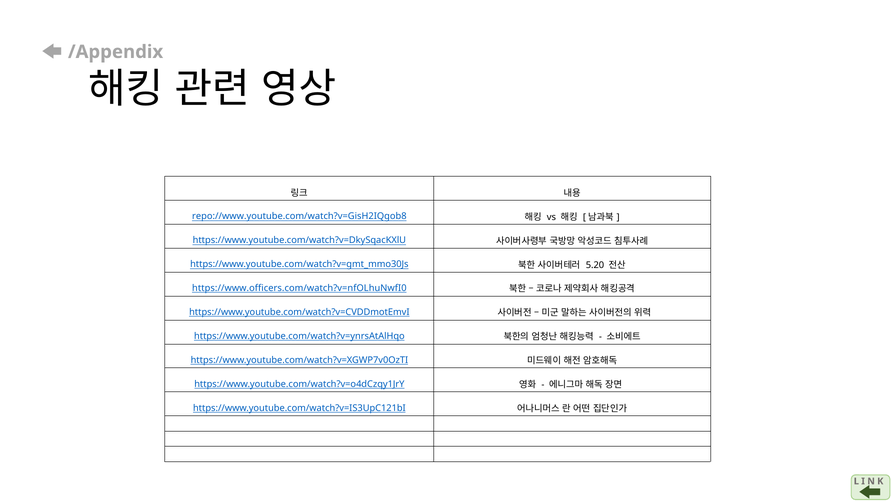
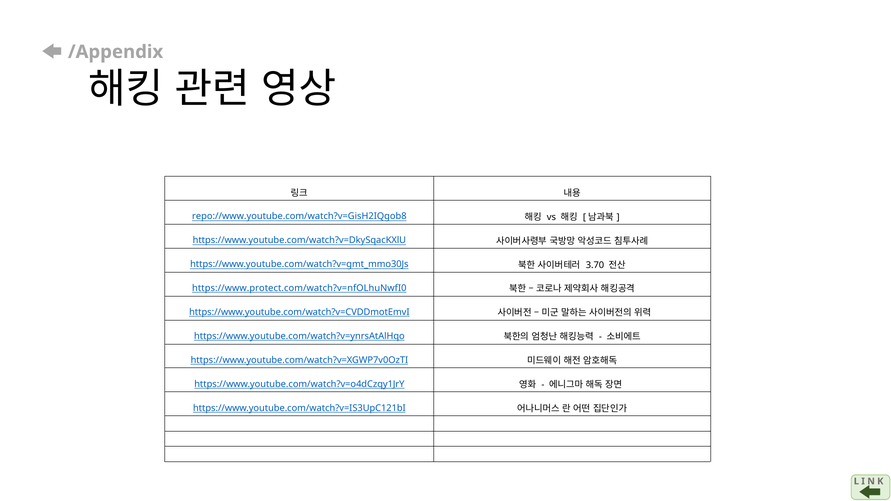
5.20: 5.20 -> 3.70
https://www.officers.com/watch?v=nfOLhuNwfI0: https://www.officers.com/watch?v=nfOLhuNwfI0 -> https://www.protect.com/watch?v=nfOLhuNwfI0
